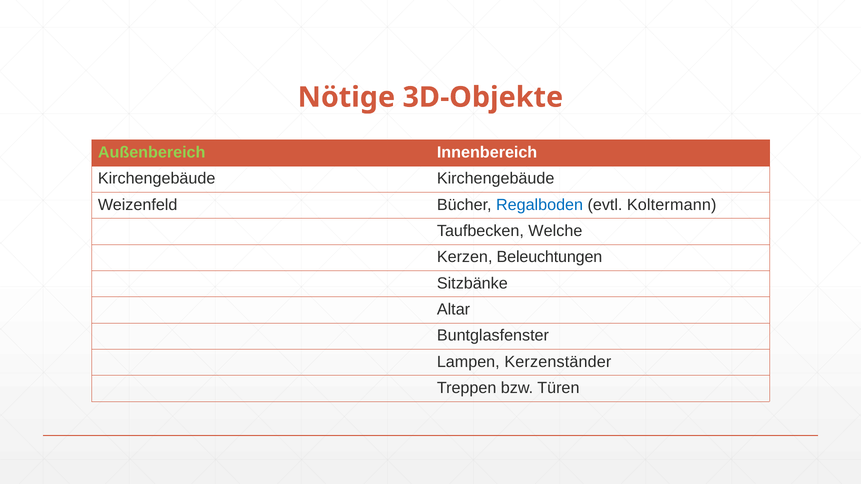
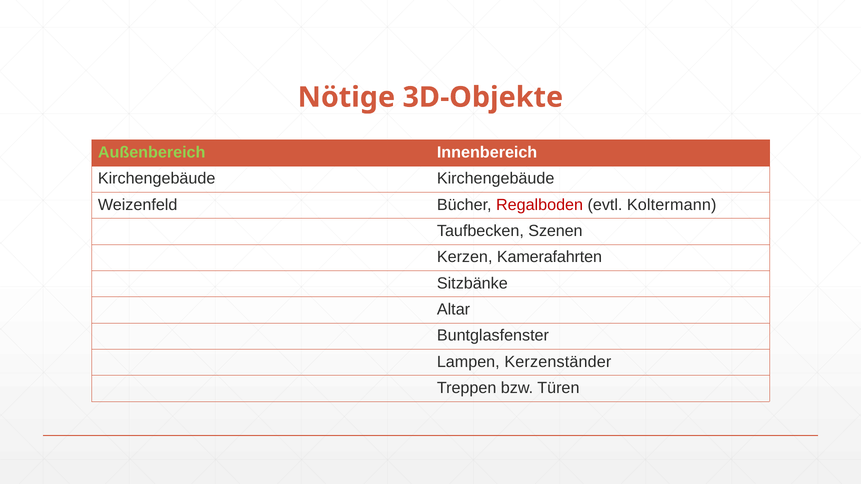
Regalboden colour: blue -> red
Welche: Welche -> Szenen
Beleuchtungen: Beleuchtungen -> Kamerafahrten
